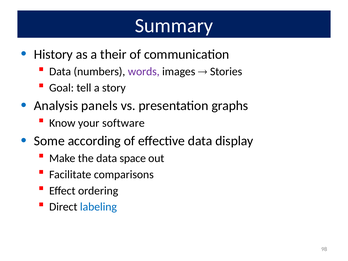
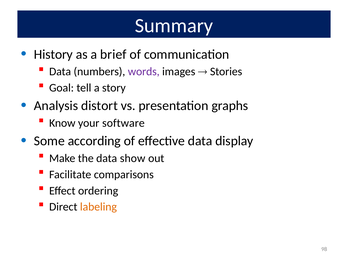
their: their -> brief
panels: panels -> distort
space: space -> show
labeling colour: blue -> orange
